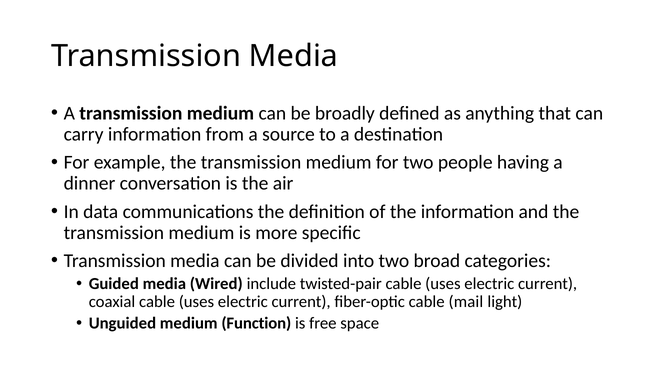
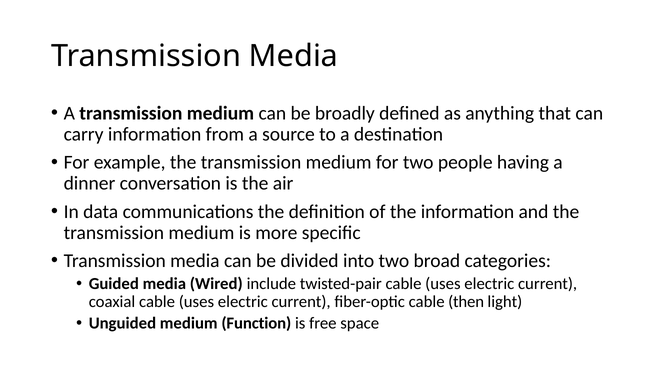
mail: mail -> then
